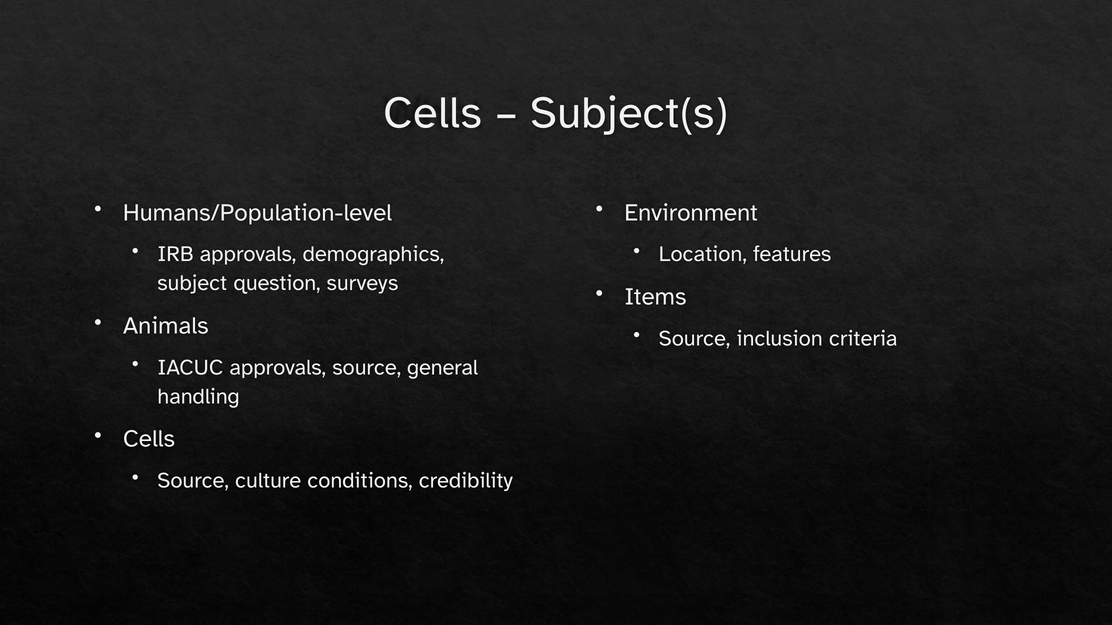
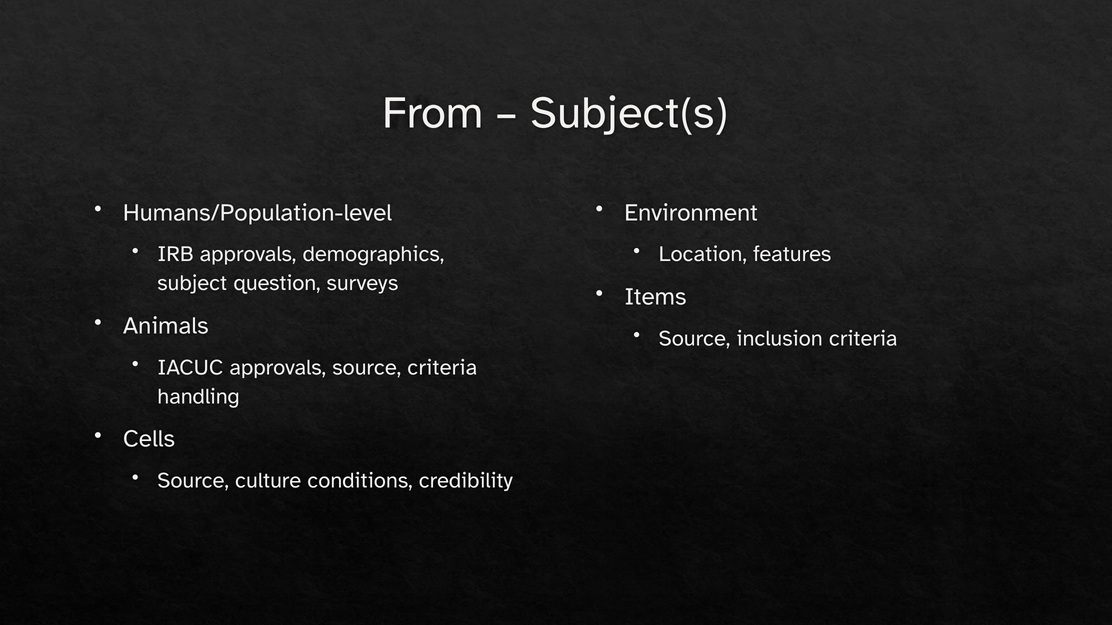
Cells at (433, 113): Cells -> From
source general: general -> criteria
